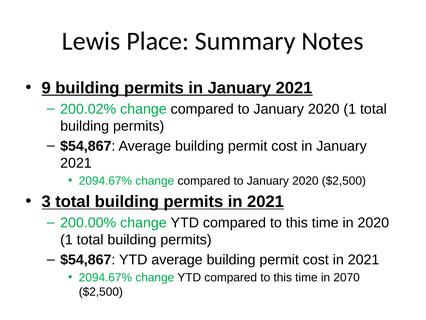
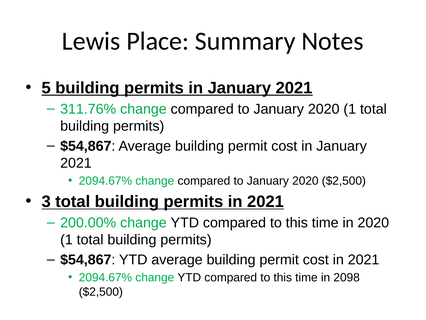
9: 9 -> 5
200.02%: 200.02% -> 311.76%
2070: 2070 -> 2098
